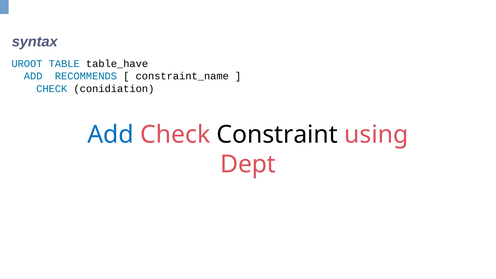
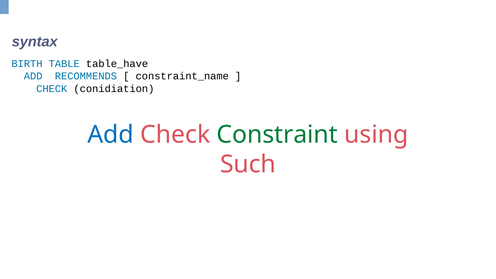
UROOT: UROOT -> BIRTH
Constraint colour: black -> green
Dept: Dept -> Such
